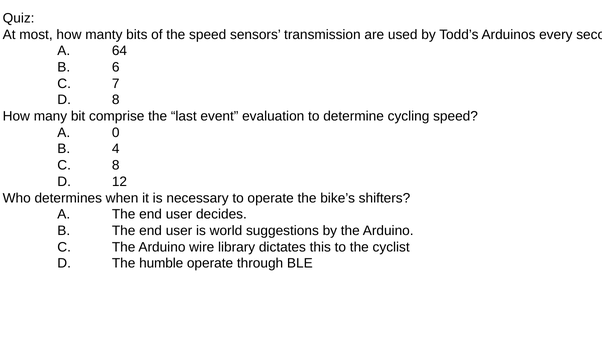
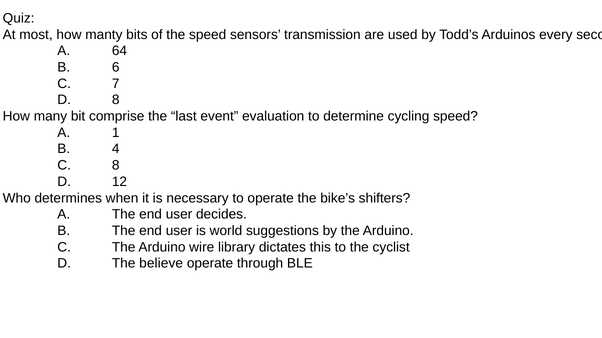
0: 0 -> 1
humble: humble -> believe
